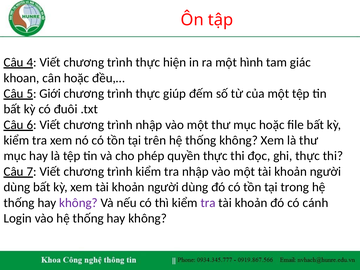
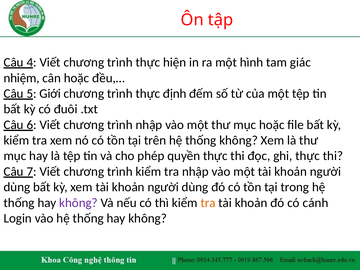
khoan: khoan -> nhiệm
giúp: giúp -> định
tra at (208, 203) colour: purple -> orange
